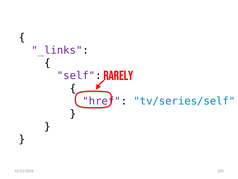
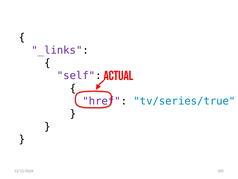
RARELY: RARELY -> ACTUAL
tv/series/self: tv/series/self -> tv/series/true
